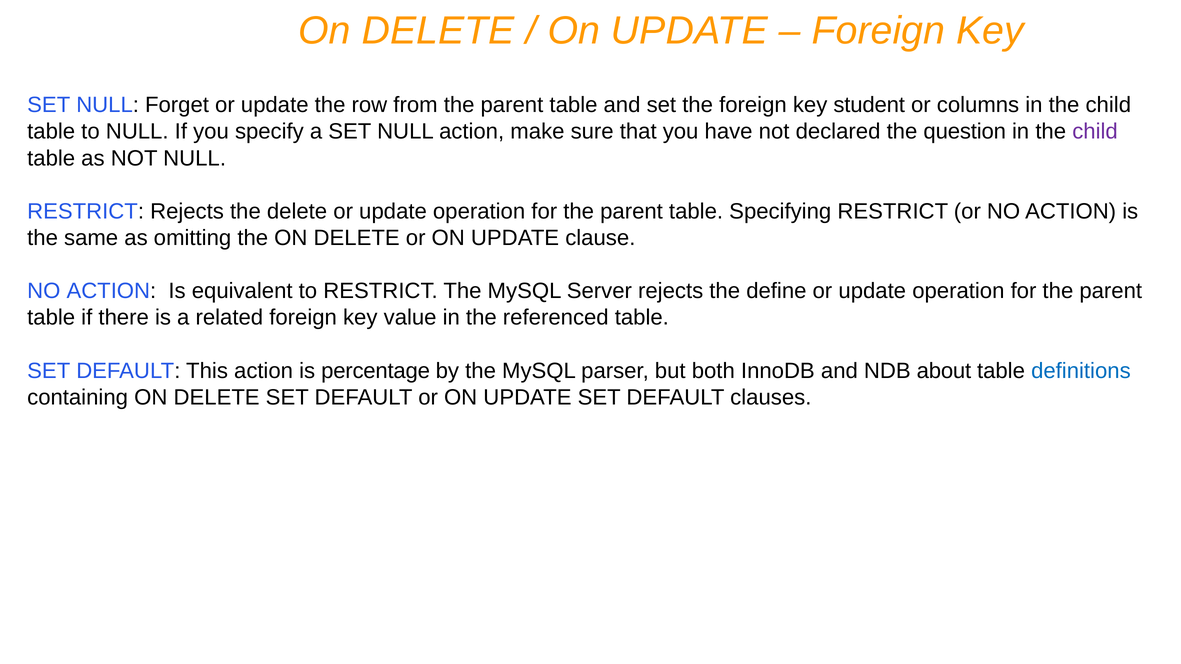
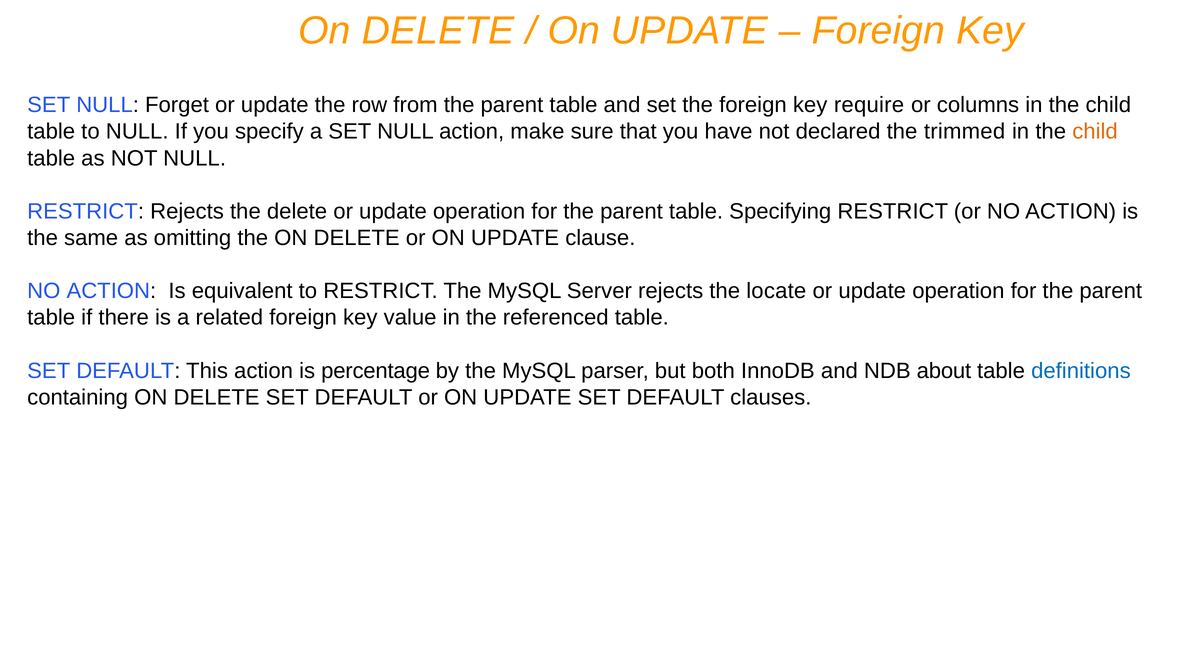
student: student -> require
question: question -> trimmed
child at (1095, 132) colour: purple -> orange
define: define -> locate
